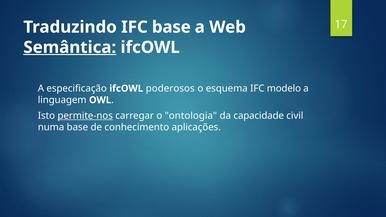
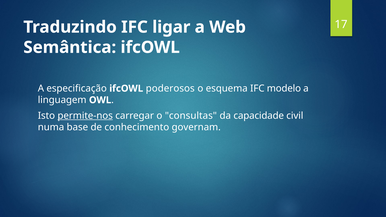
IFC base: base -> ligar
Semântica underline: present -> none
ontologia: ontologia -> consultas
aplicações: aplicações -> governam
